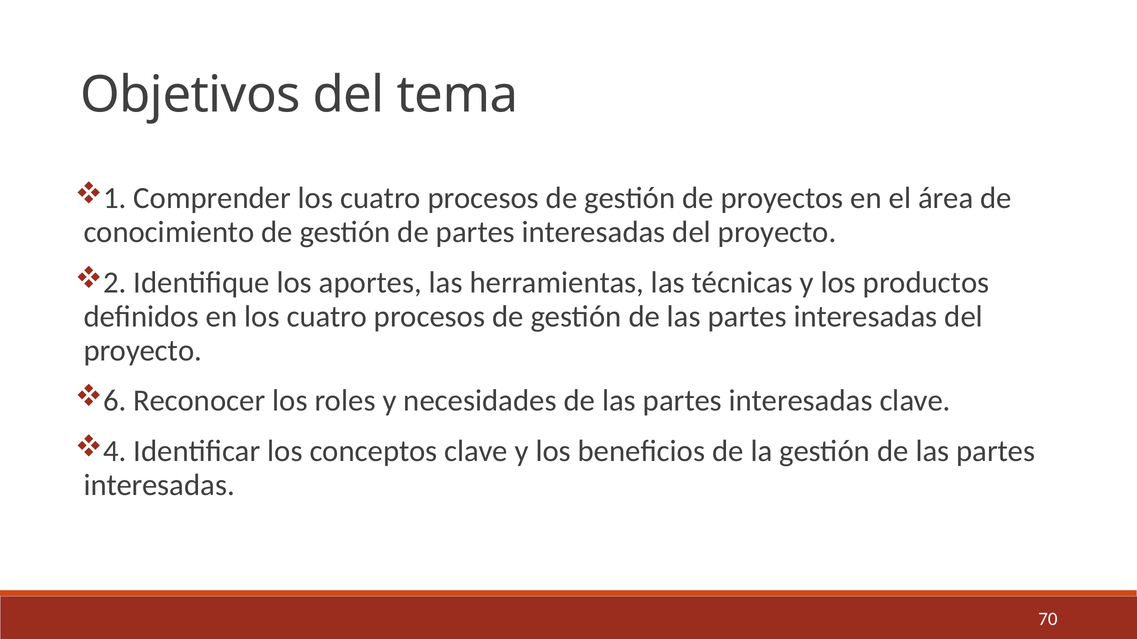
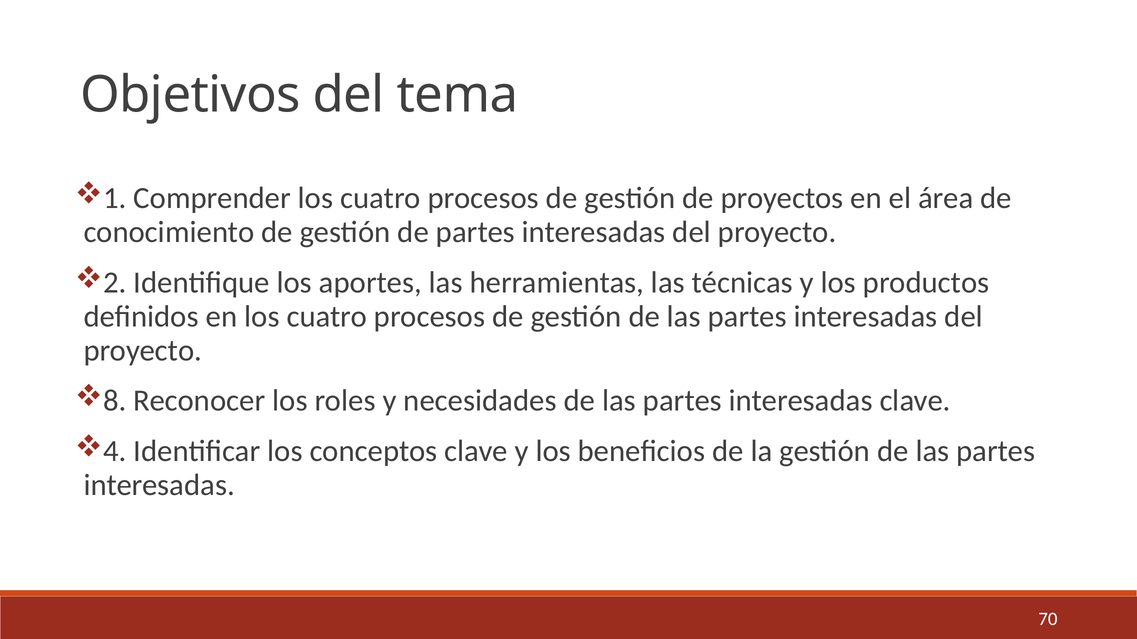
6: 6 -> 8
